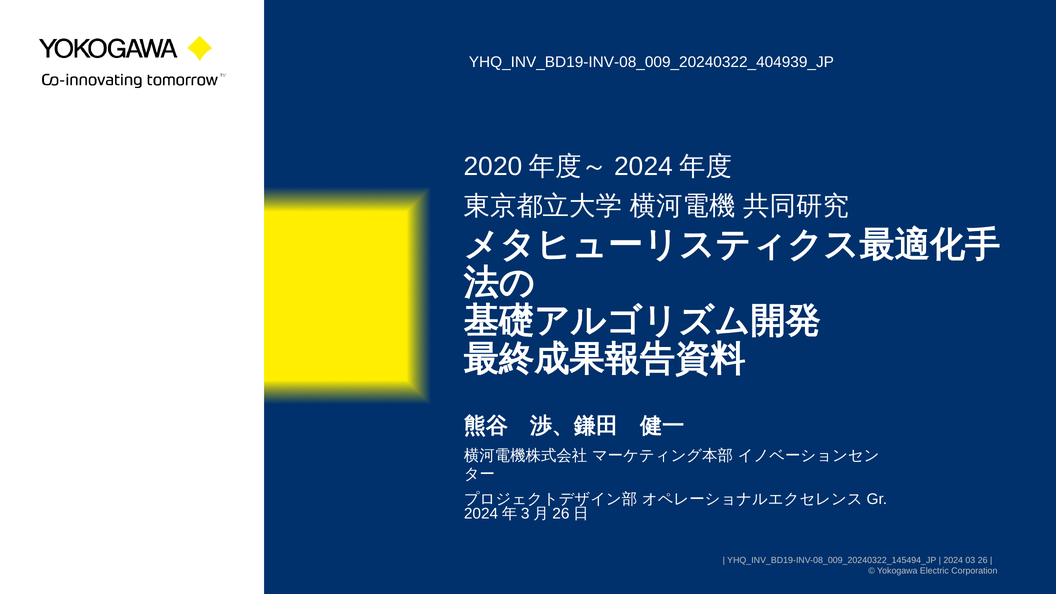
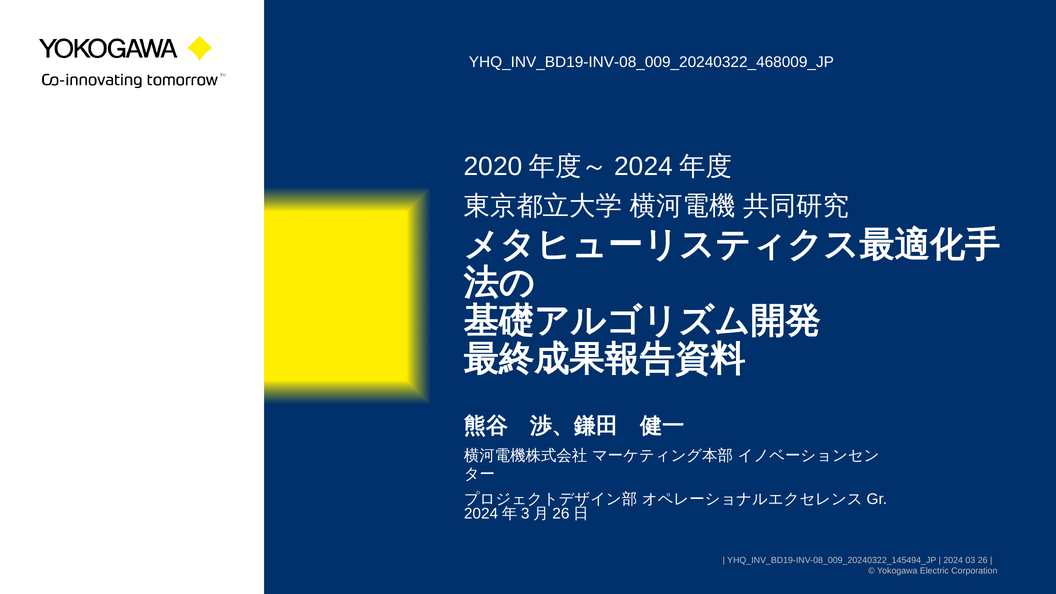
YHQ_INV_BD19-INV-08_009_20240322_404939_JP: YHQ_INV_BD19-INV-08_009_20240322_404939_JP -> YHQ_INV_BD19-INV-08_009_20240322_468009_JP
